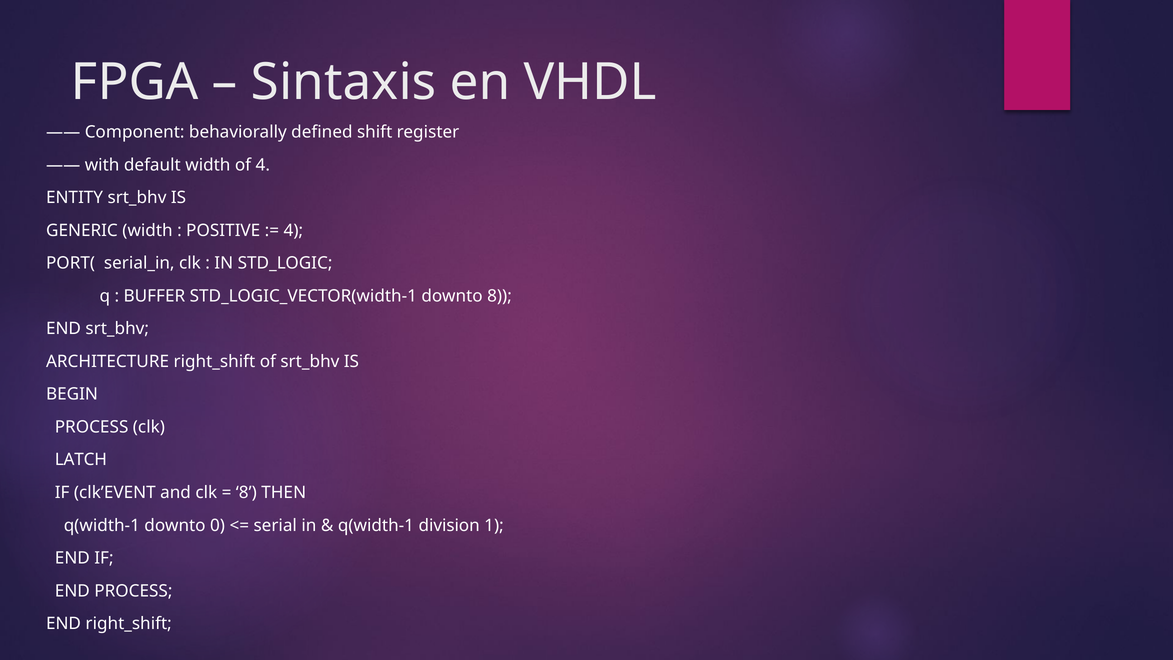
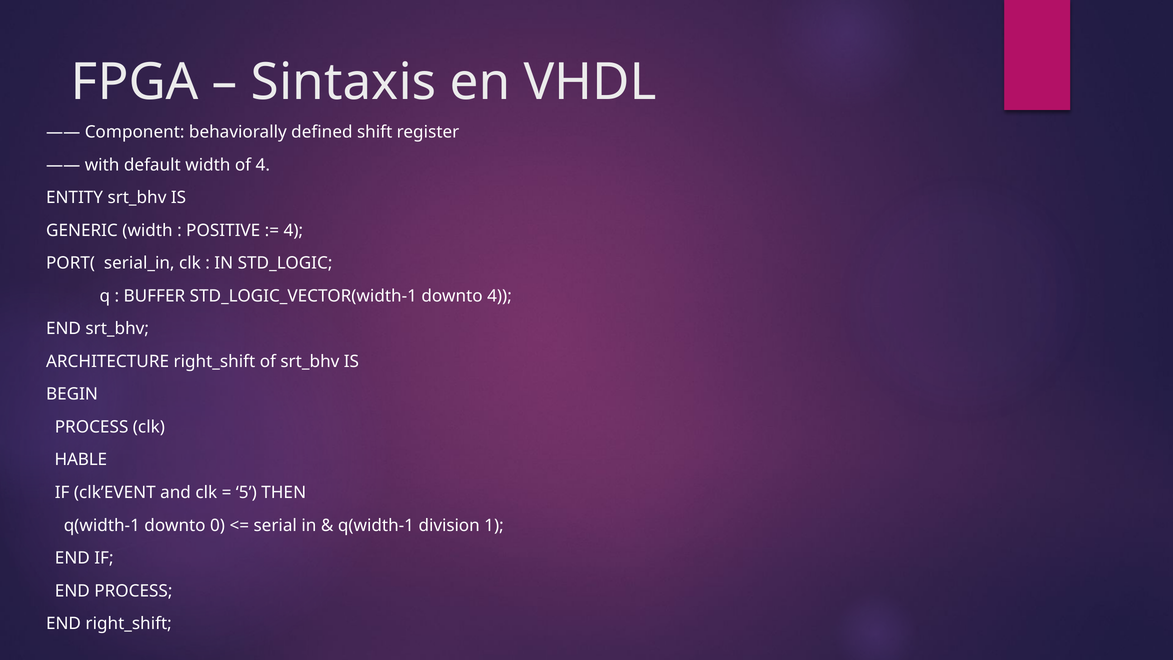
downto 8: 8 -> 4
LATCH: LATCH -> HABLE
8 at (246, 492): 8 -> 5
